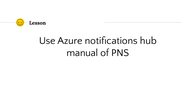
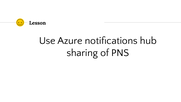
manual: manual -> sharing
